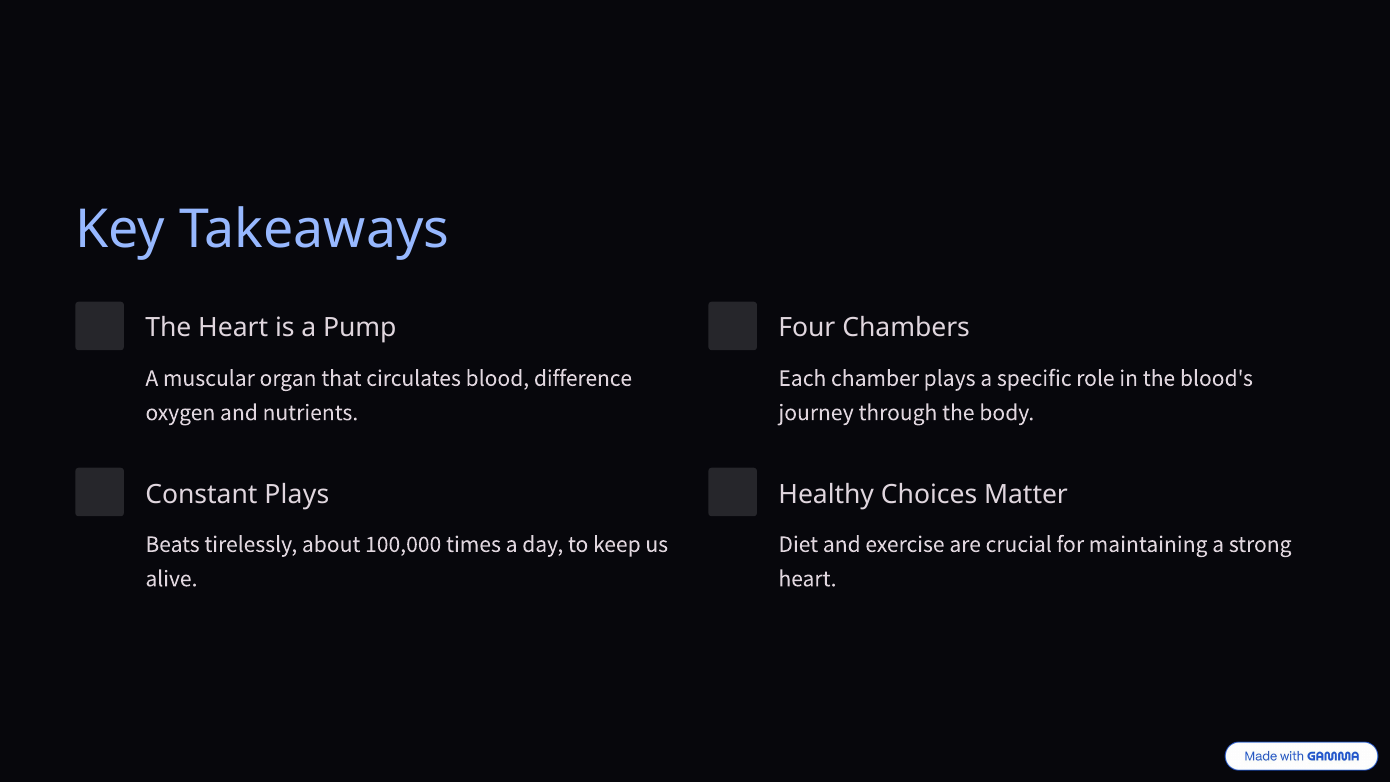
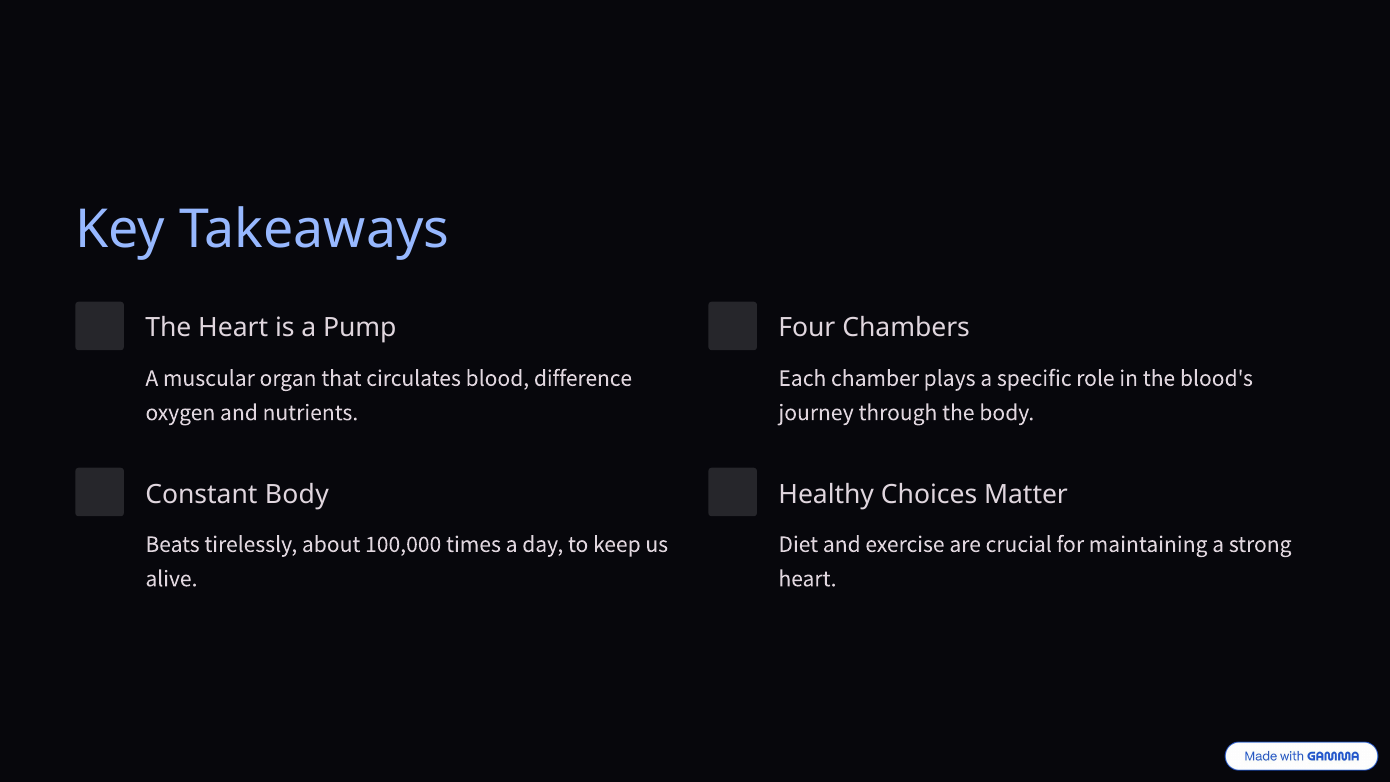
Constant Plays: Plays -> Body
